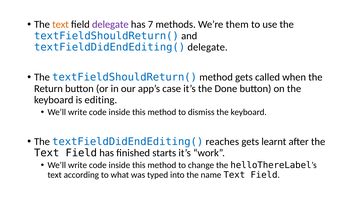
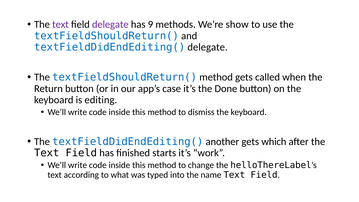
text at (61, 25) colour: orange -> purple
7: 7 -> 9
them: them -> show
reaches: reaches -> another
learnt: learnt -> which
